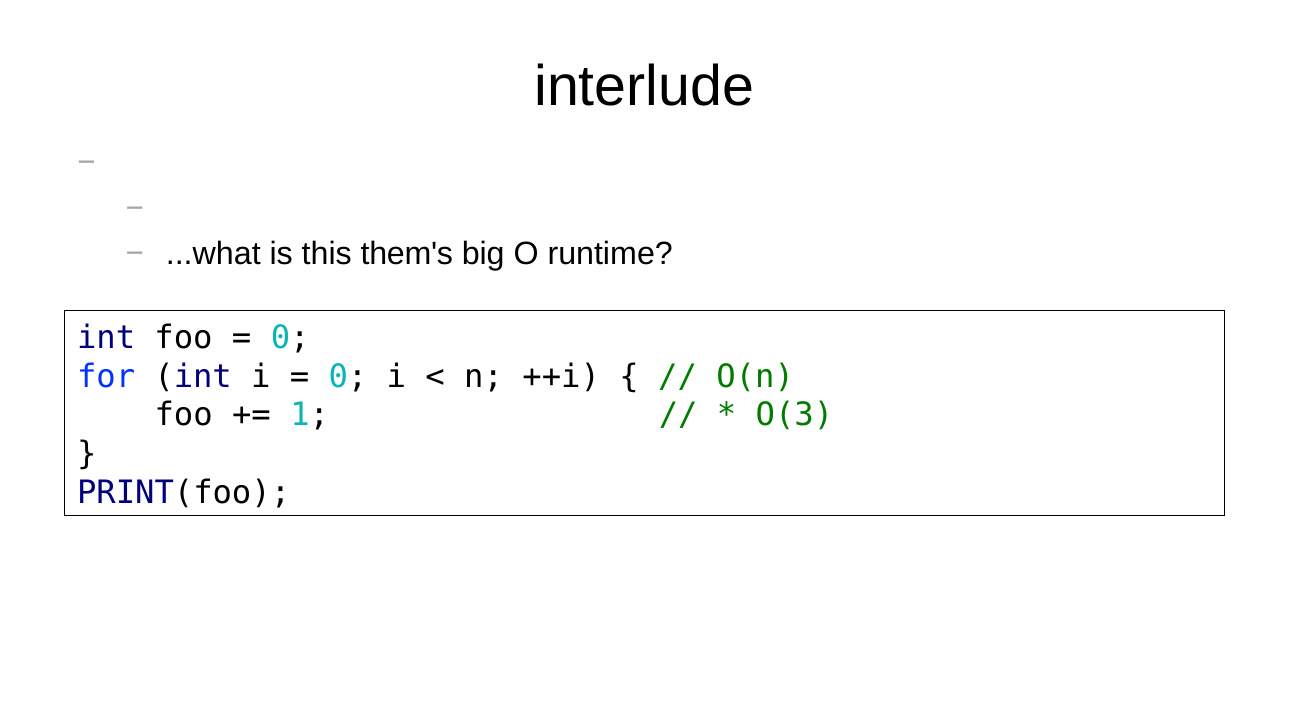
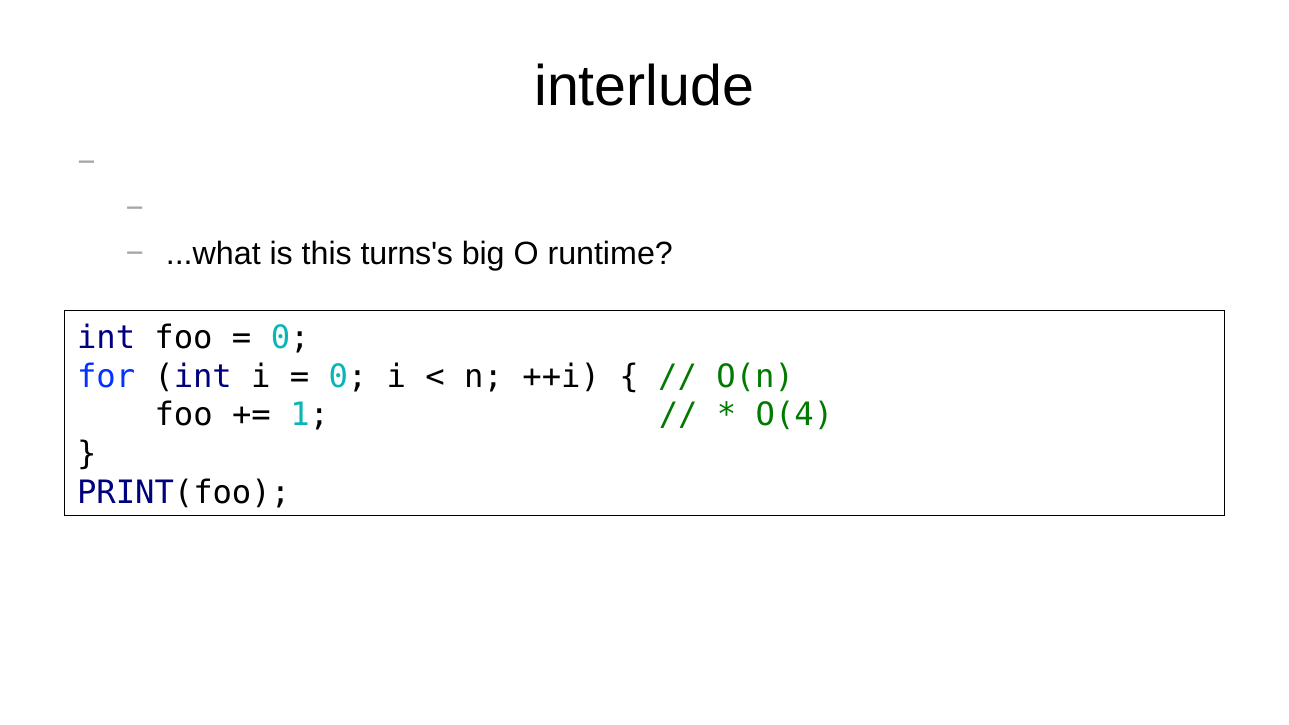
them's: them's -> turns's
O(3: O(3 -> O(4
